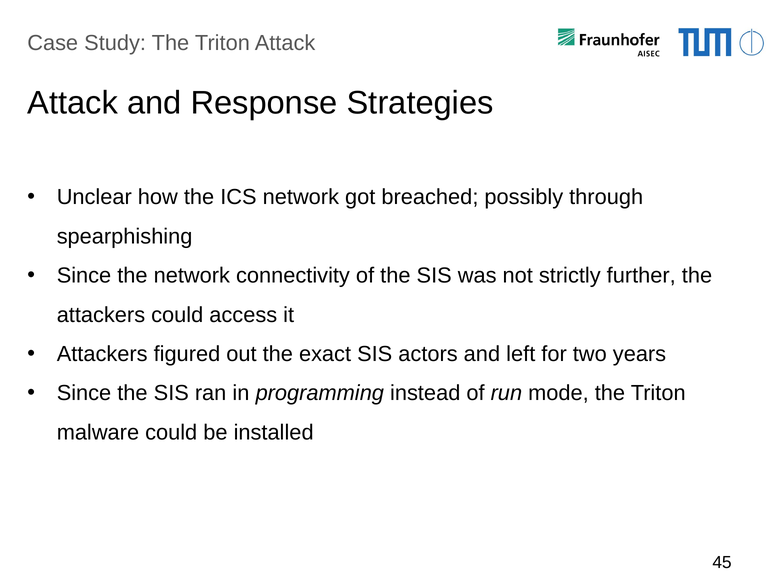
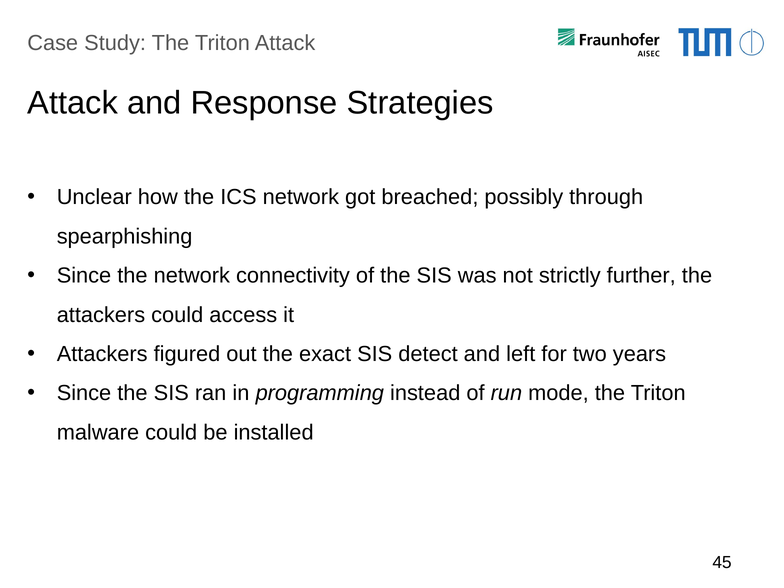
actors: actors -> detect
